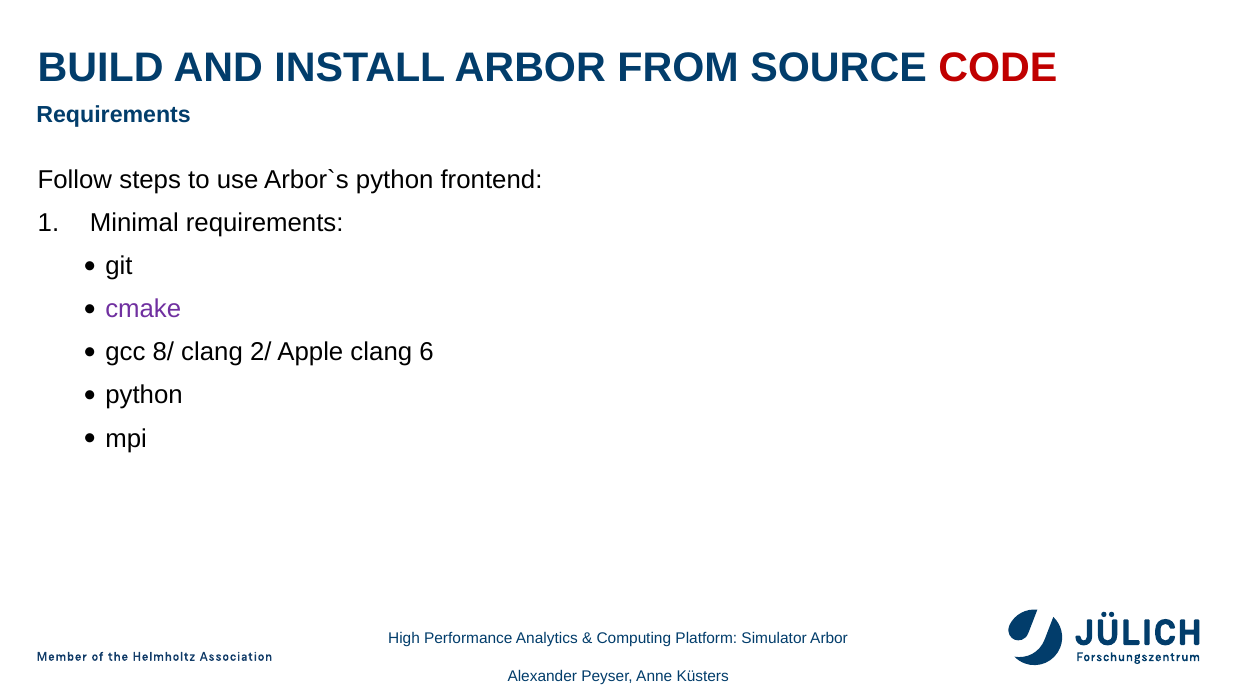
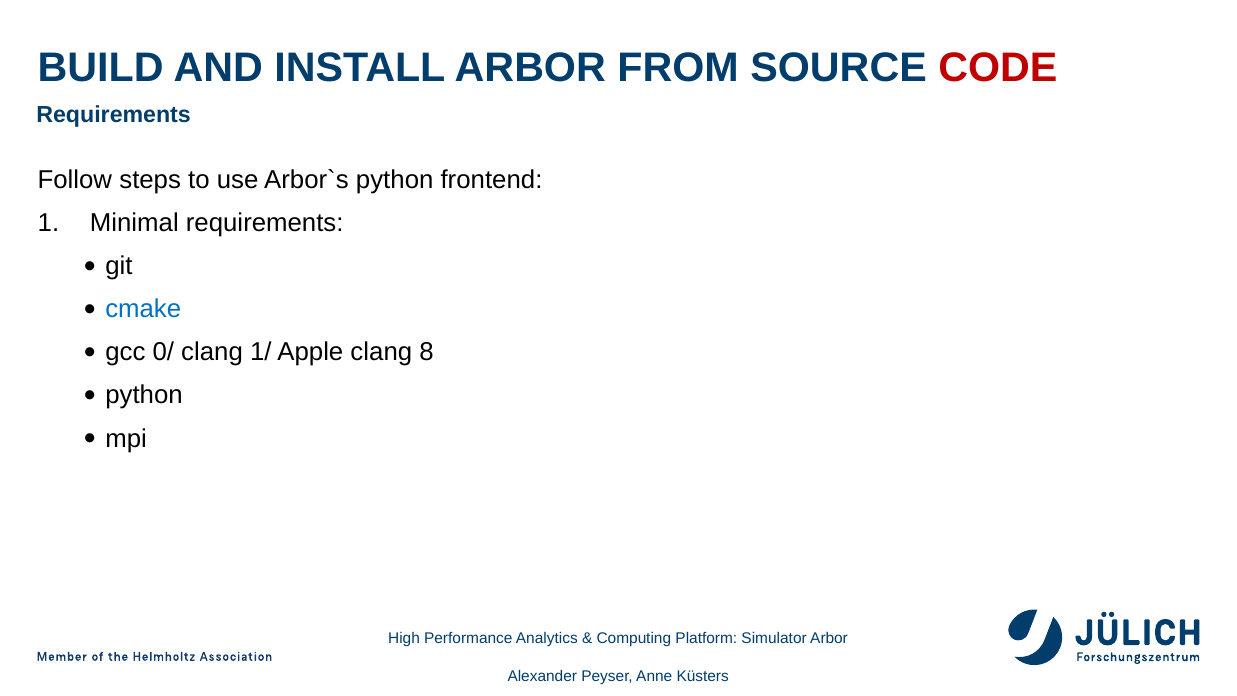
cmake colour: purple -> blue
8/: 8/ -> 0/
2/: 2/ -> 1/
6: 6 -> 8
